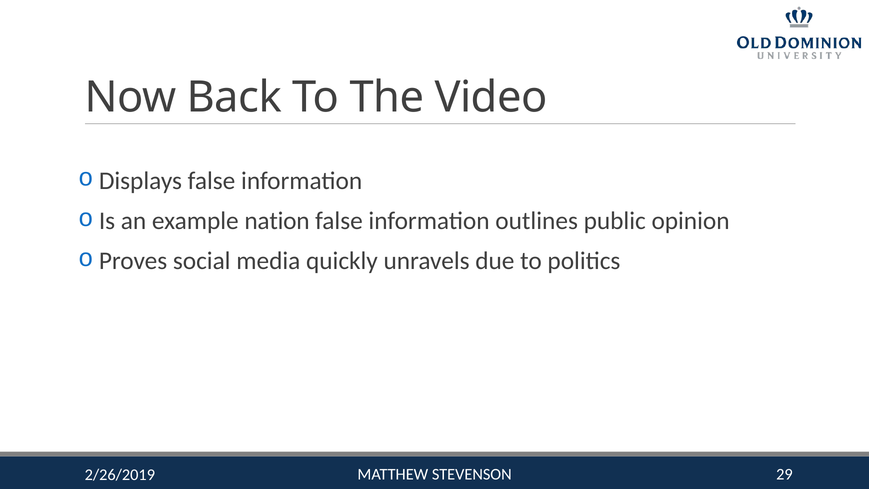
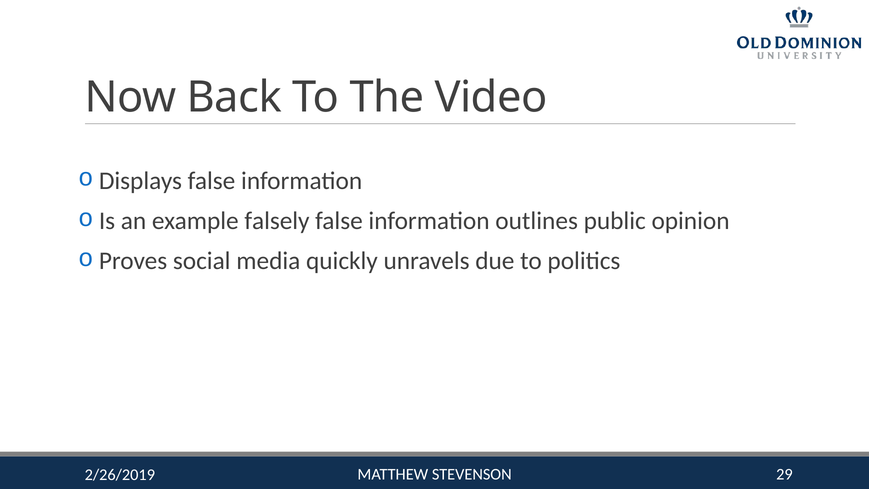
nation: nation -> falsely
